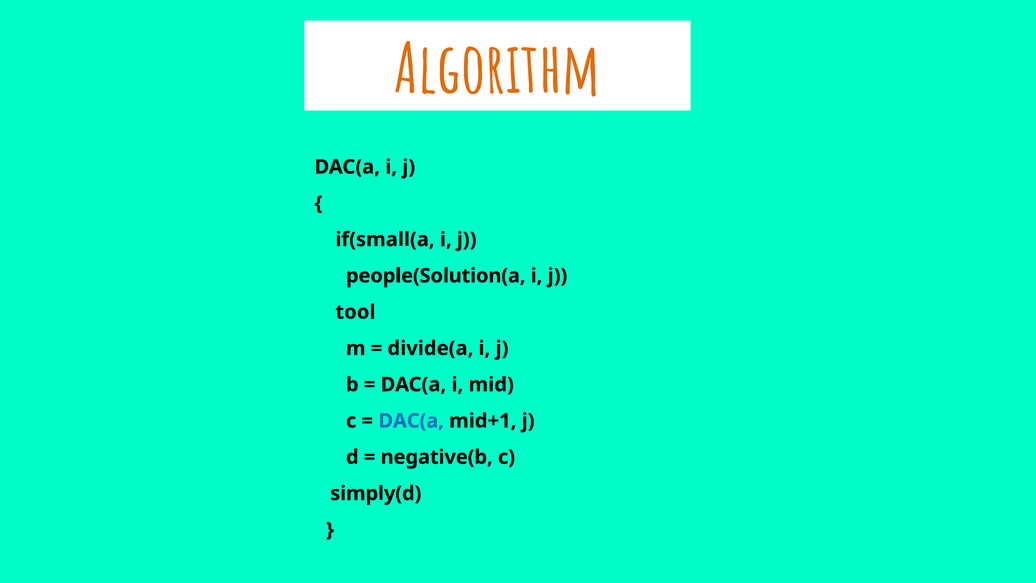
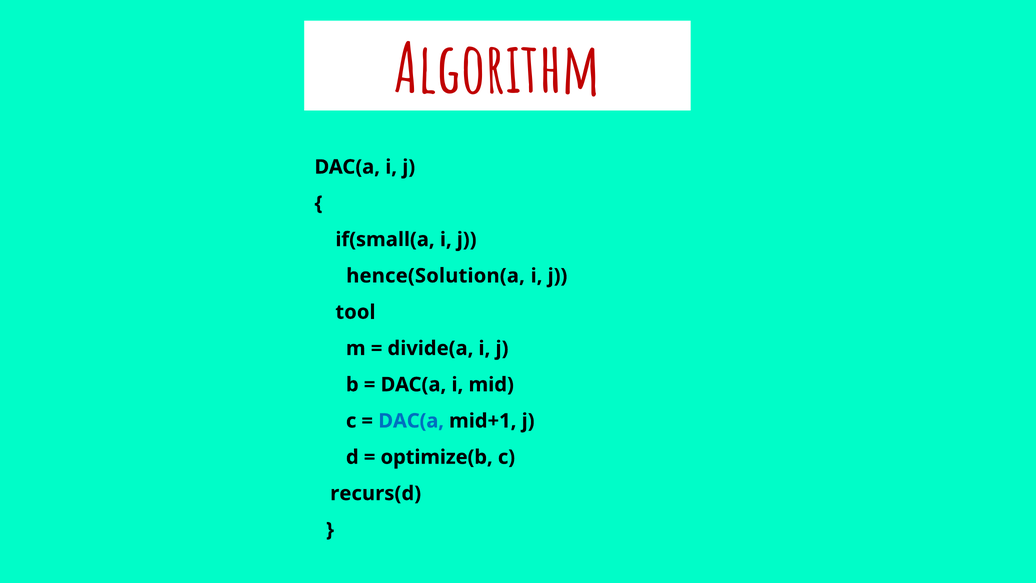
Algorithm colour: orange -> red
people(Solution(a: people(Solution(a -> hence(Solution(a
negative(b: negative(b -> optimize(b
simply(d: simply(d -> recurs(d
